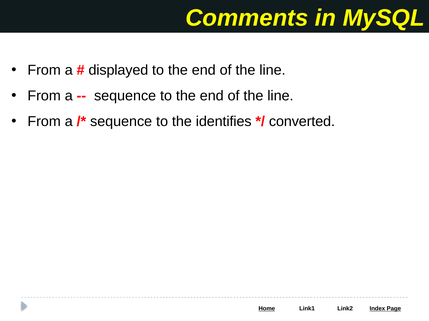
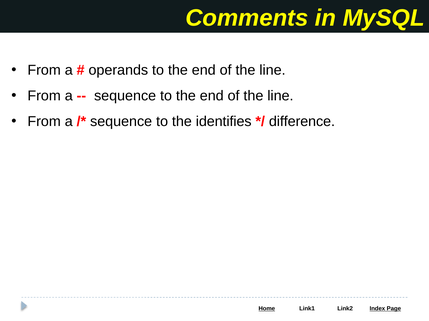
displayed: displayed -> operands
converted: converted -> difference
